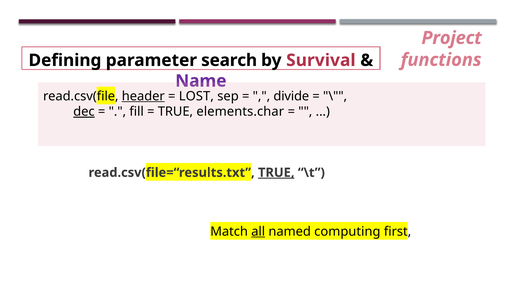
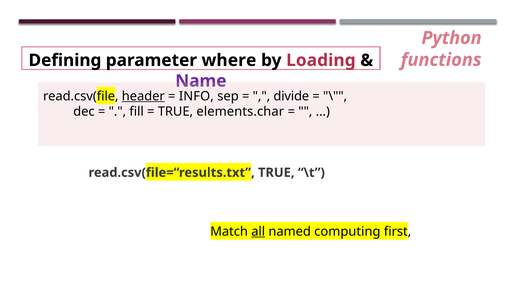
Project: Project -> Python
search: search -> where
Survival: Survival -> Loading
LOST: LOST -> INFO
dec underline: present -> none
TRUE at (276, 172) underline: present -> none
